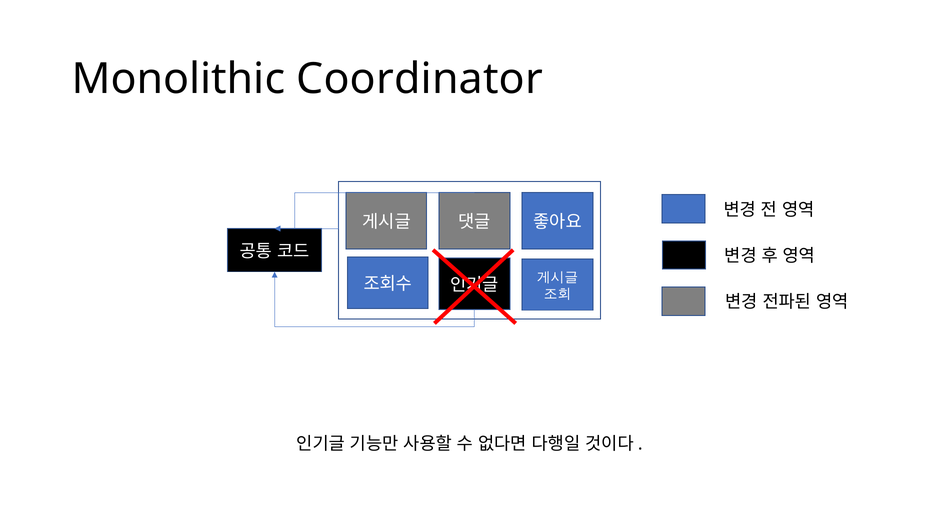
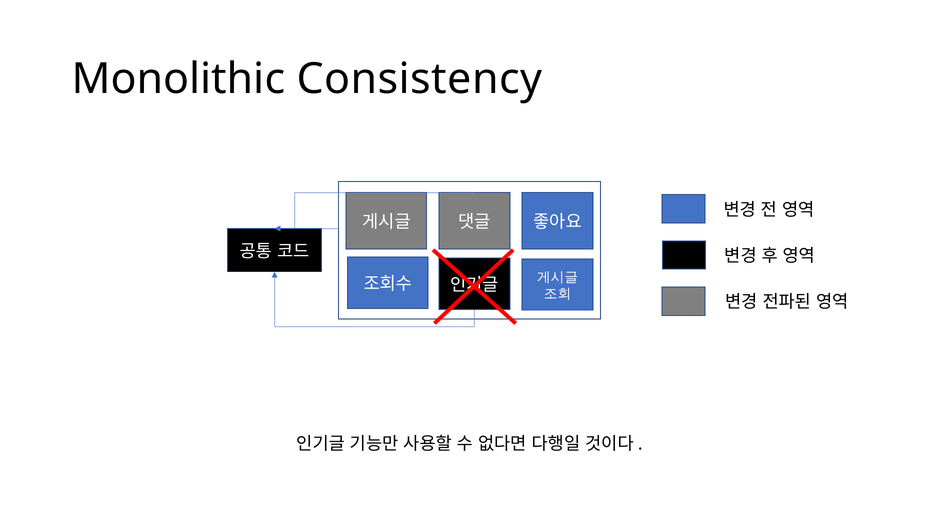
Coordinator: Coordinator -> Consistency
